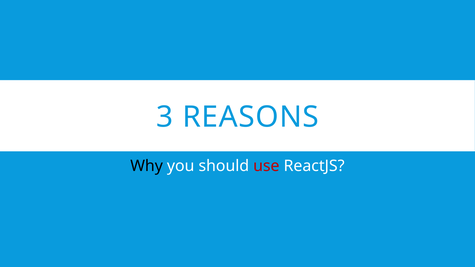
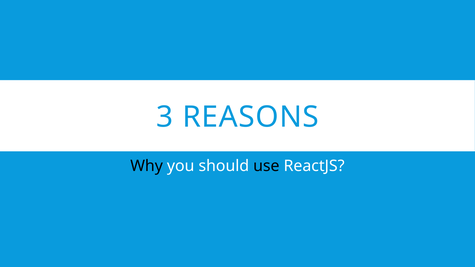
use colour: red -> black
